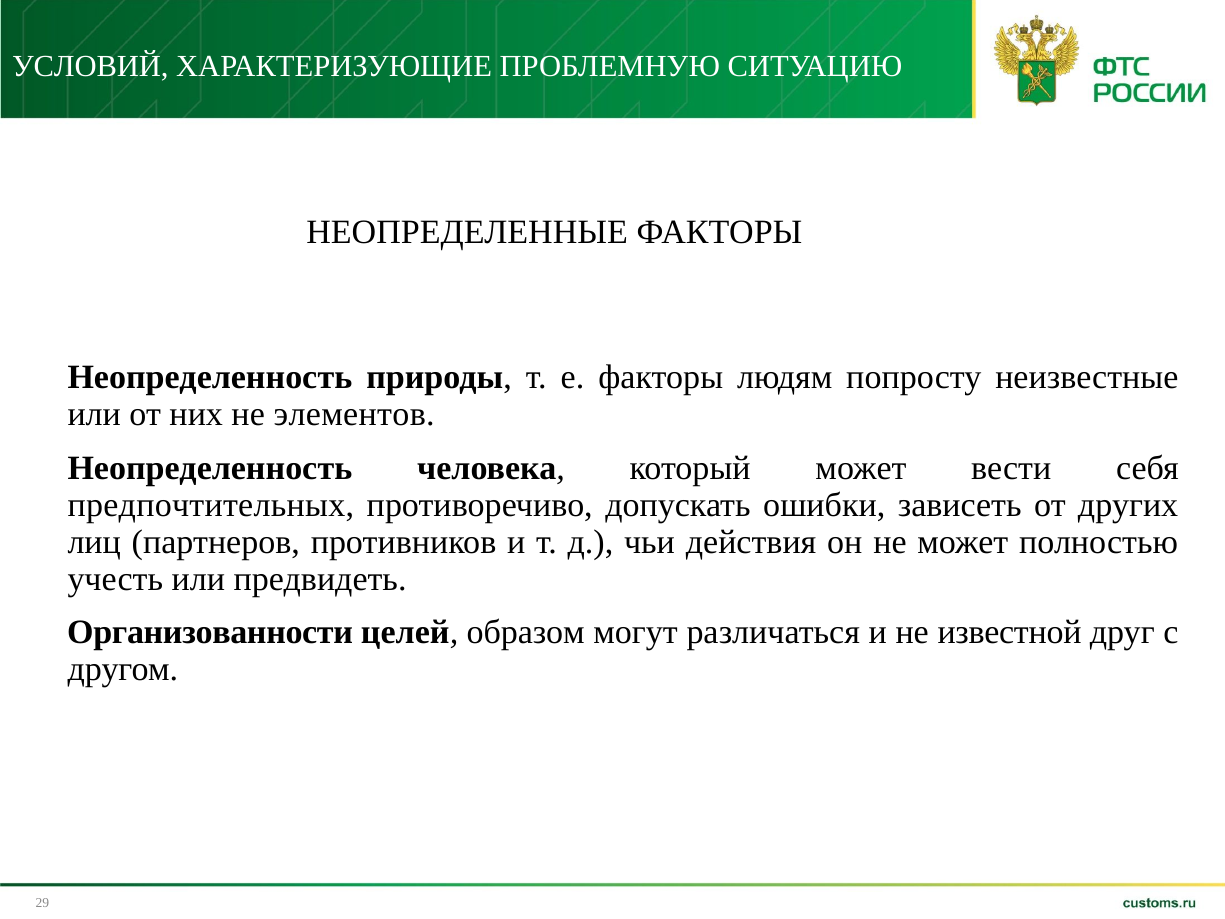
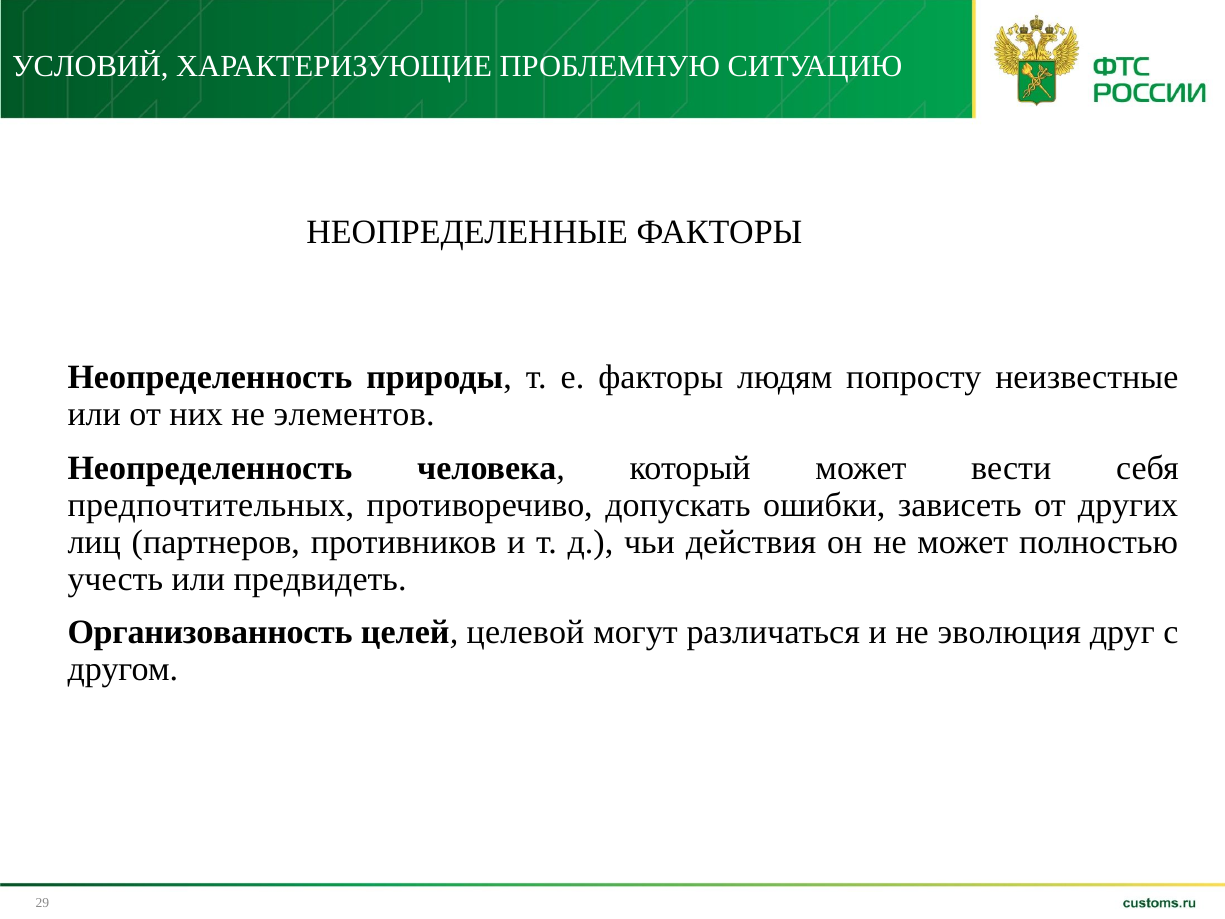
Организованности: Организованности -> Организованность
образом: образом -> целевой
известной: известной -> эволюция
